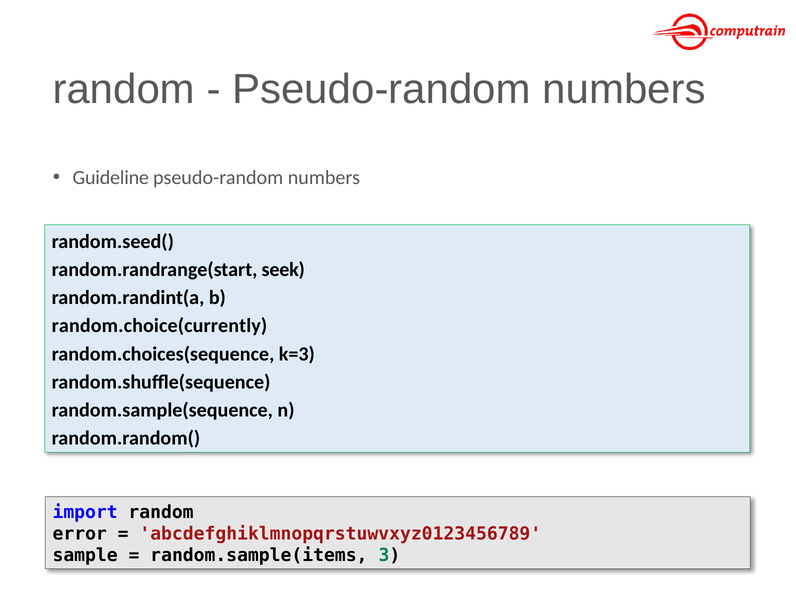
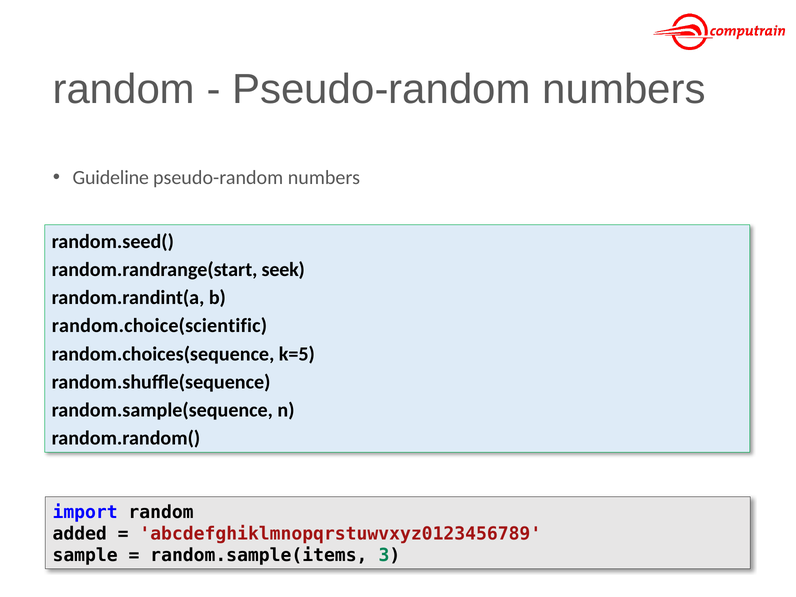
random.choice(currently: random.choice(currently -> random.choice(scientific
k=3: k=3 -> k=5
error: error -> added
